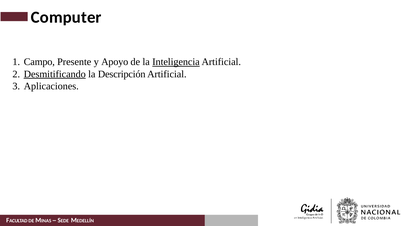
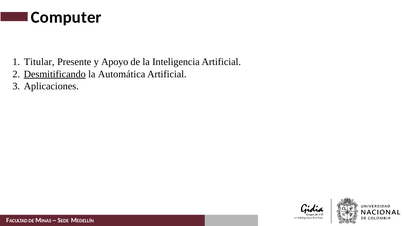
Campo: Campo -> Titular
Inteligencia underline: present -> none
Descripción: Descripción -> Automática
